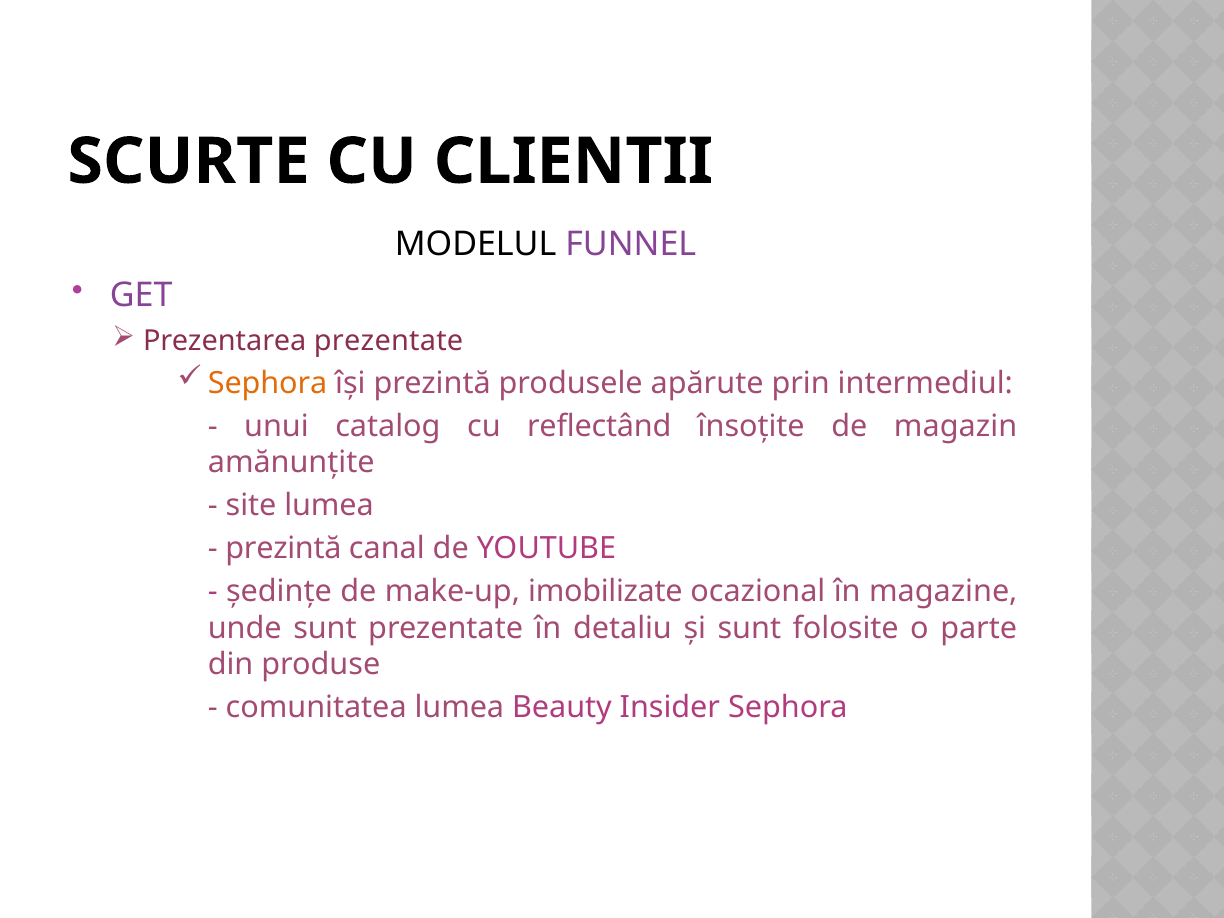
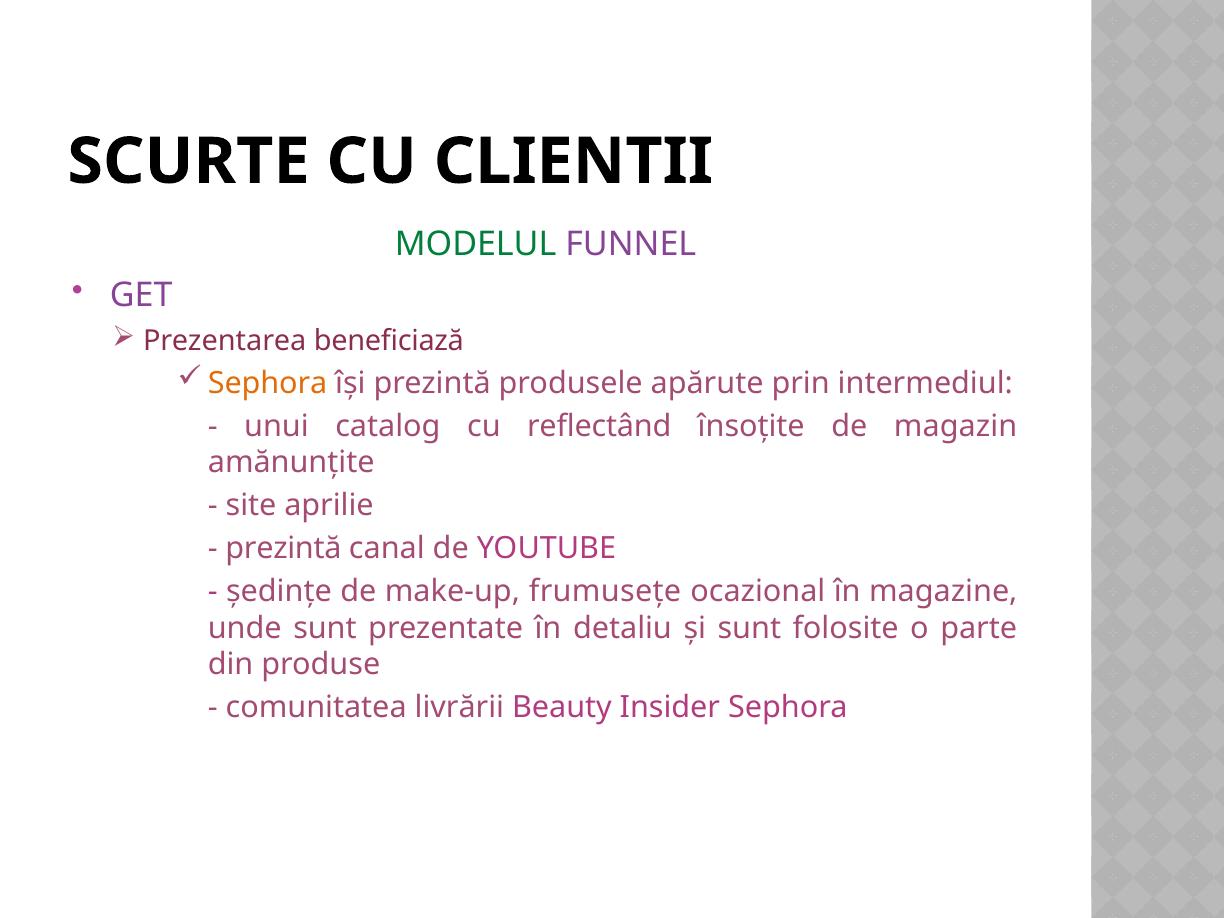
MODELUL colour: black -> green
Prezentarea prezentate: prezentate -> beneficiază
site lumea: lumea -> aprilie
imobilizate: imobilizate -> frumusețe
comunitatea lumea: lumea -> livrării
